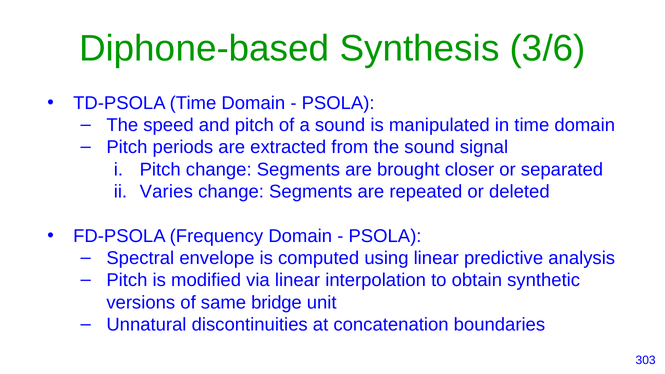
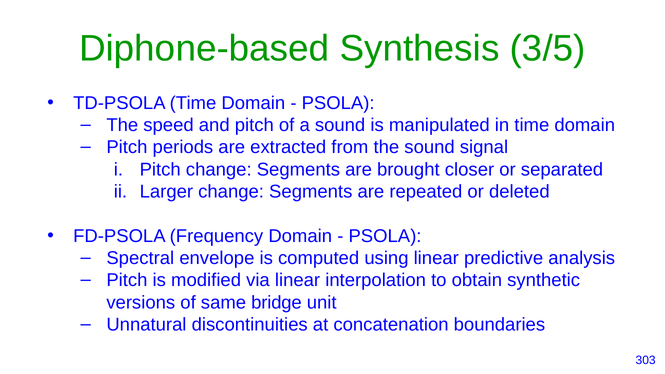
3/6: 3/6 -> 3/5
Varies: Varies -> Larger
